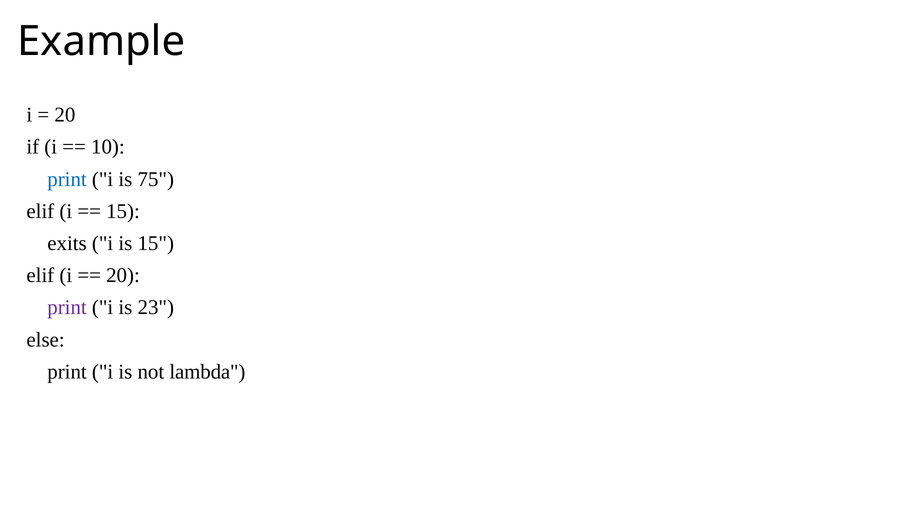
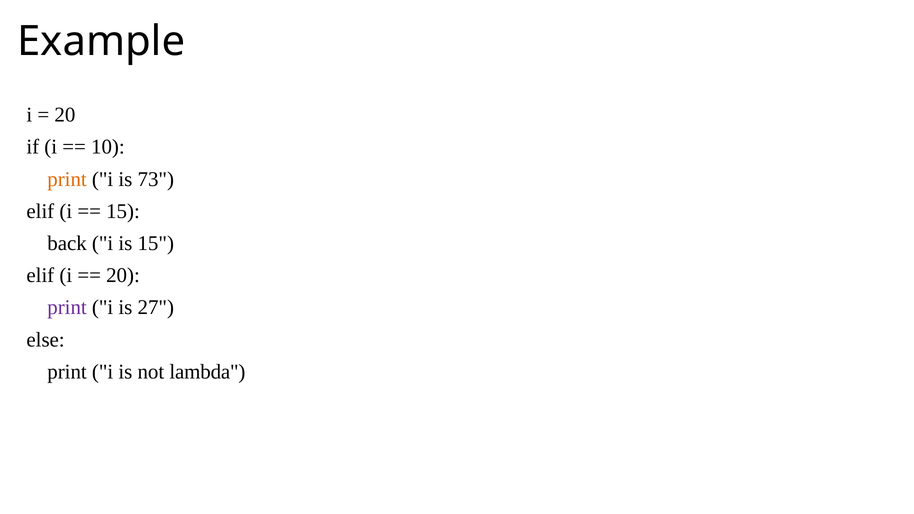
print at (67, 179) colour: blue -> orange
75: 75 -> 73
exits: exits -> back
23: 23 -> 27
